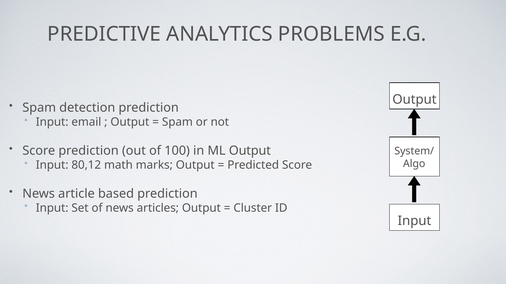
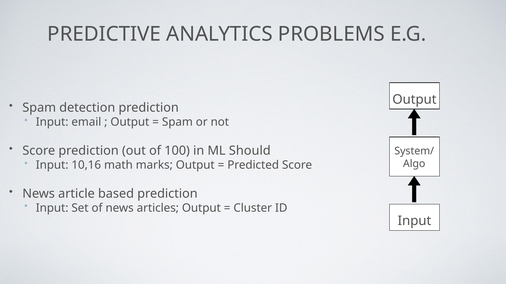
ML Output: Output -> Should
80,12: 80,12 -> 10,16
